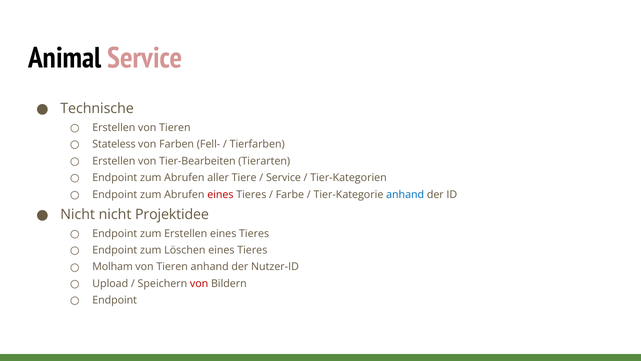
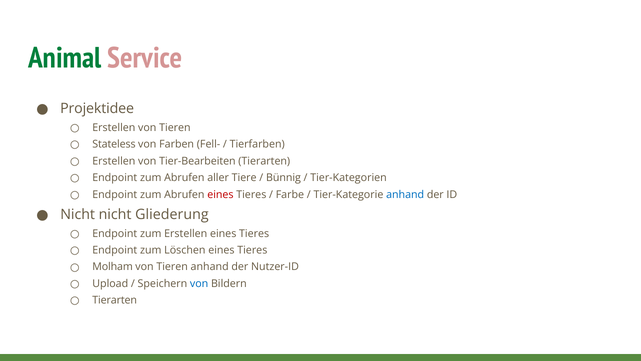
Animal colour: black -> green
Technische: Technische -> Projektidee
Service at (283, 178): Service -> Bünnig
Projektidee: Projektidee -> Gliederung
von at (199, 283) colour: red -> blue
Endpoint at (115, 300): Endpoint -> Tierarten
